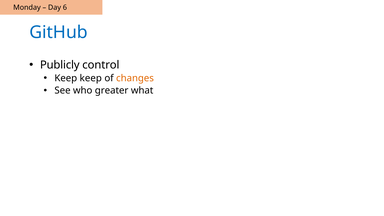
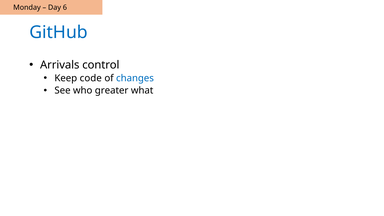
Publicly: Publicly -> Arrivals
Keep keep: keep -> code
changes colour: orange -> blue
